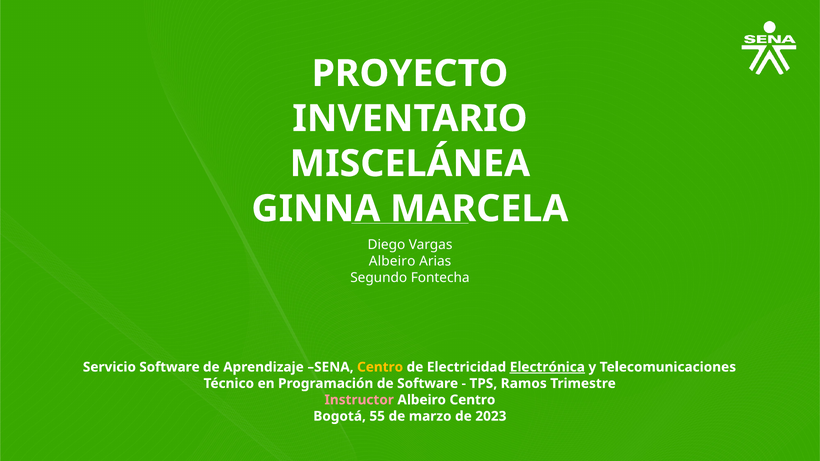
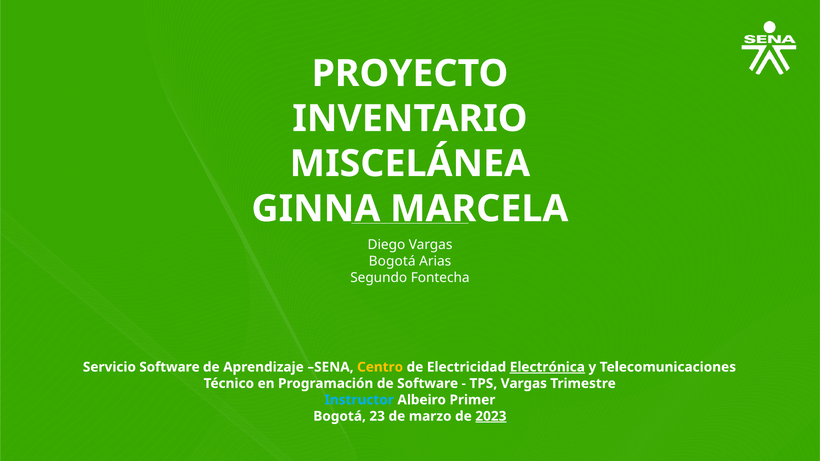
Albeiro at (392, 262): Albeiro -> Bogotá
TPS Ramos: Ramos -> Vargas
Instructor colour: pink -> light blue
Albeiro Centro: Centro -> Primer
55: 55 -> 23
2023 underline: none -> present
